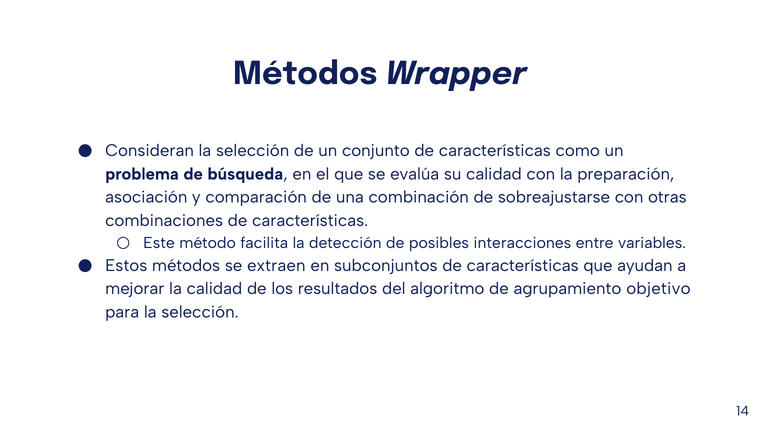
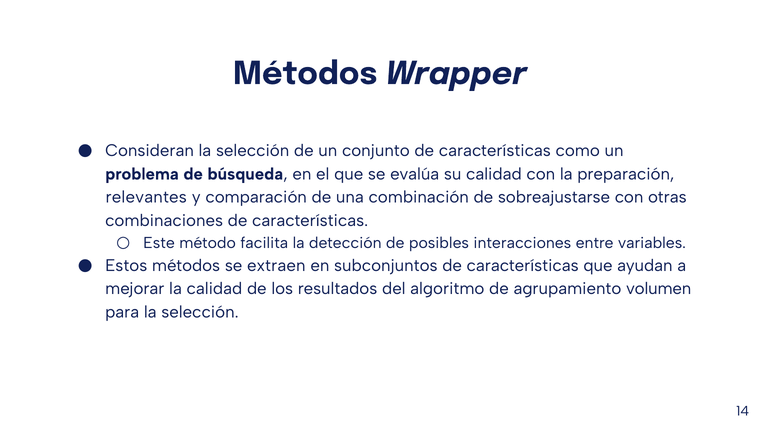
asociación: asociación -> relevantes
objetivo: objetivo -> volumen
